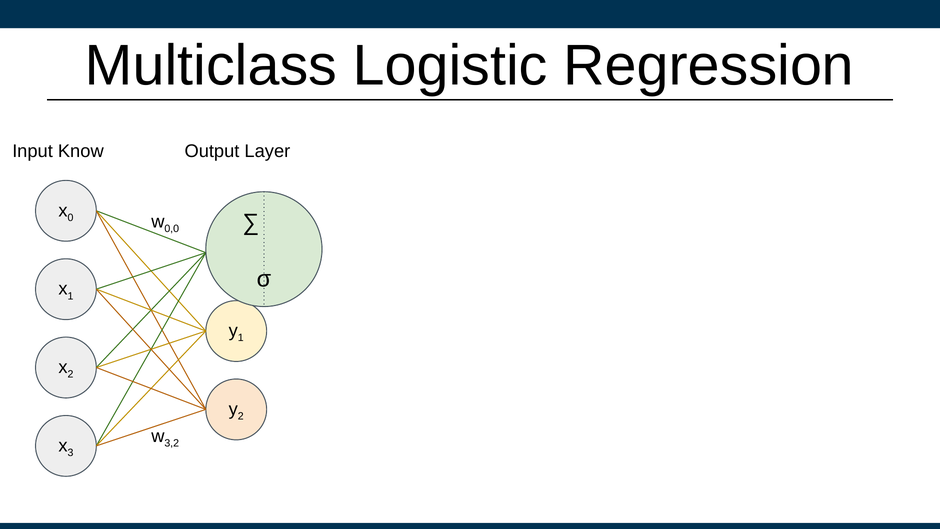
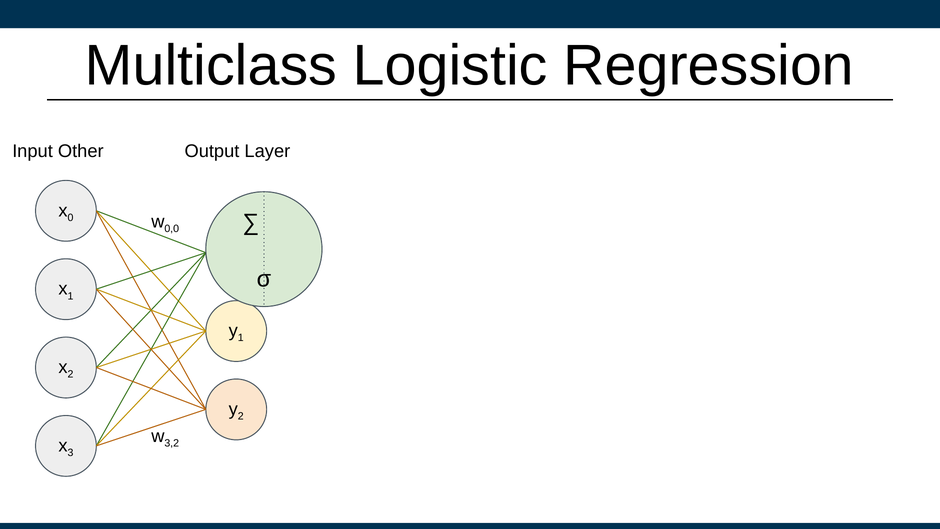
Know: Know -> Other
